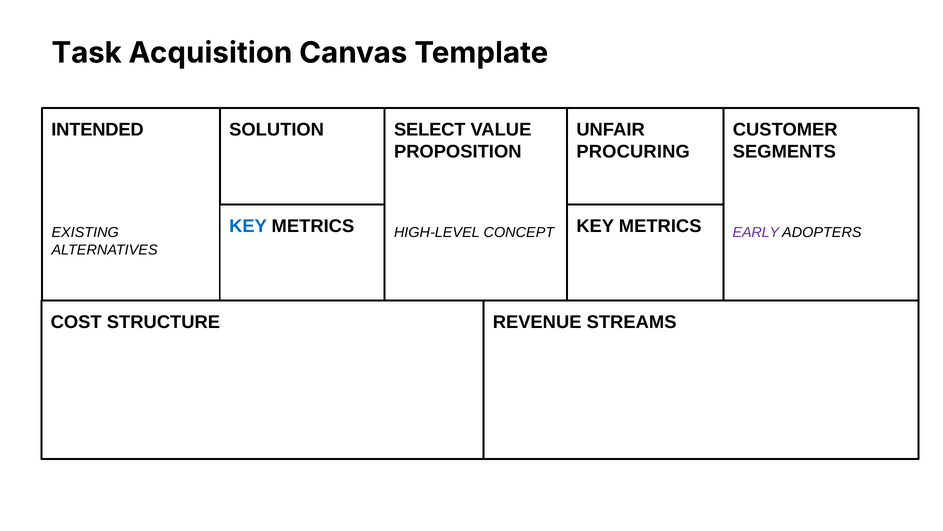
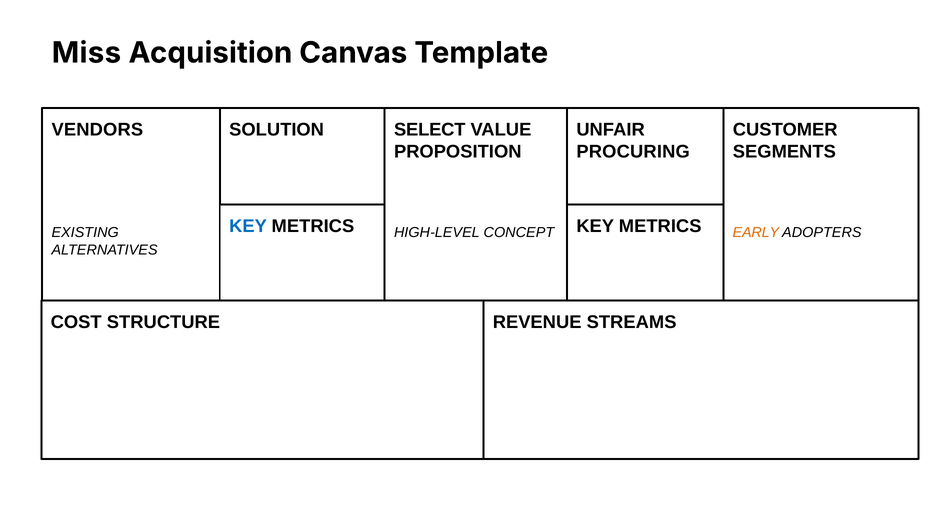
Task: Task -> Miss
INTENDED: INTENDED -> VENDORS
EARLY colour: purple -> orange
